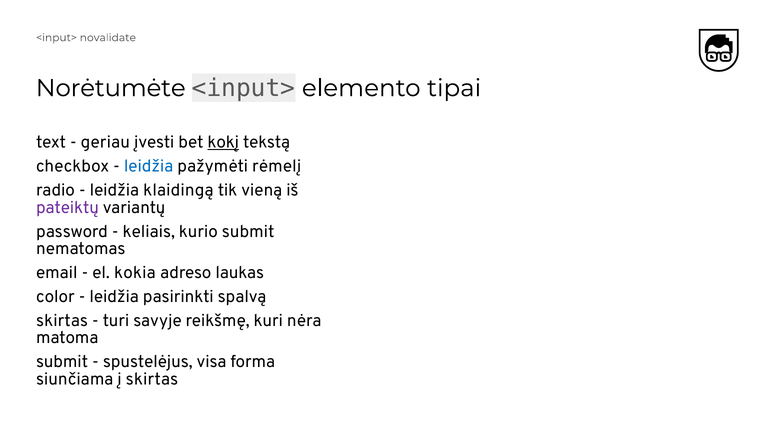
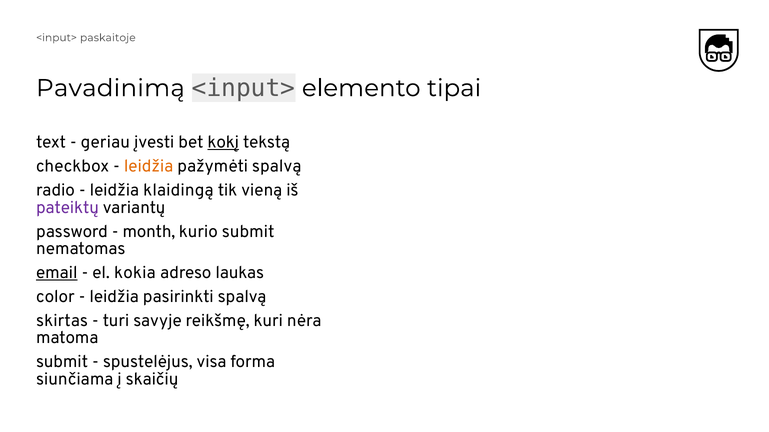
novalidate: novalidate -> paskaitoje
Norėtumėte: Norėtumėte -> Pavadinimą
leidžia at (149, 166) colour: blue -> orange
pažymėti rėmelį: rėmelį -> spalvą
keliais: keliais -> month
email underline: none -> present
į skirtas: skirtas -> skaičių
